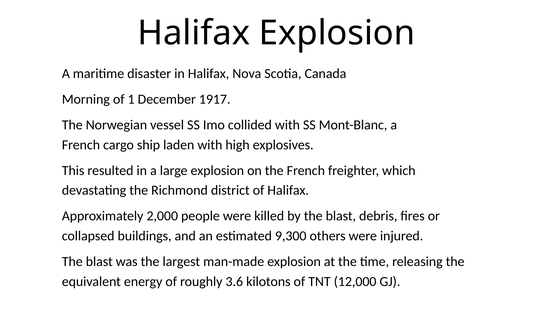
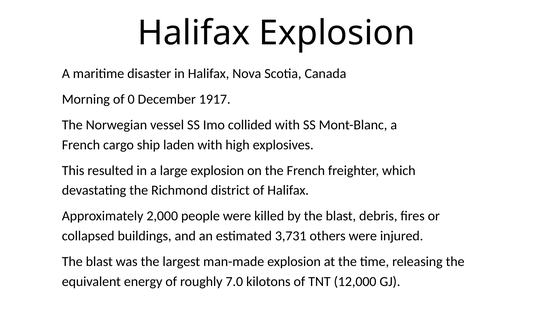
1: 1 -> 0
9,300: 9,300 -> 3,731
3.6: 3.6 -> 7.0
